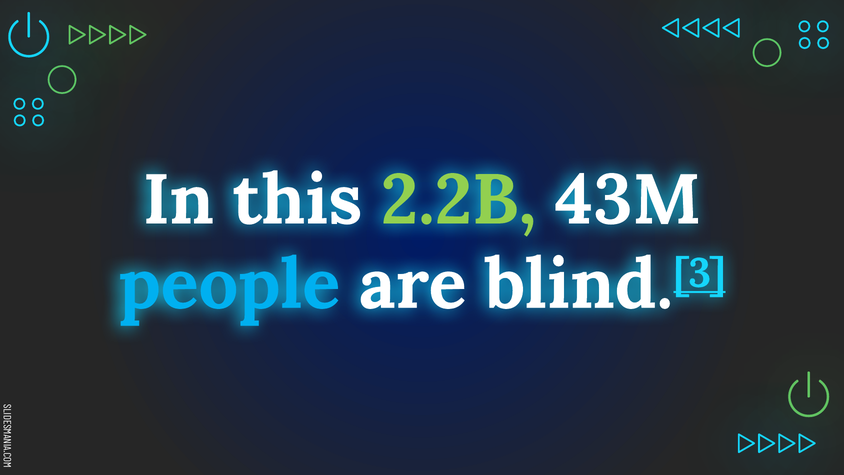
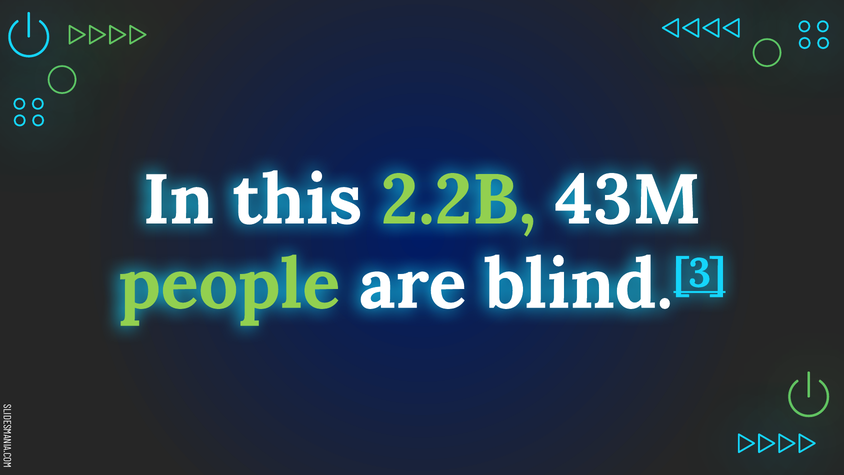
people colour: light blue -> light green
